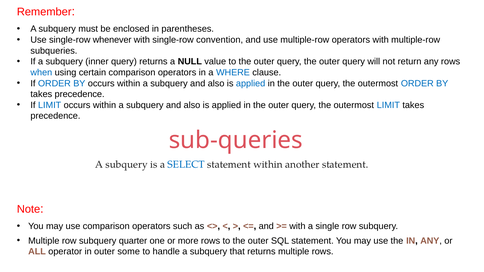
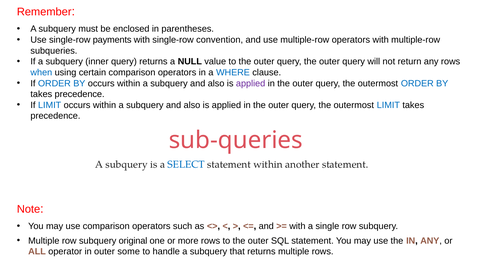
whenever: whenever -> payments
applied at (251, 83) colour: blue -> purple
quarter: quarter -> original
